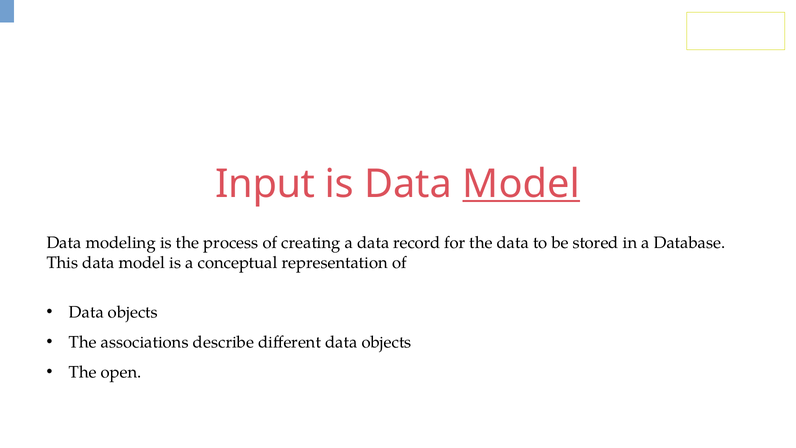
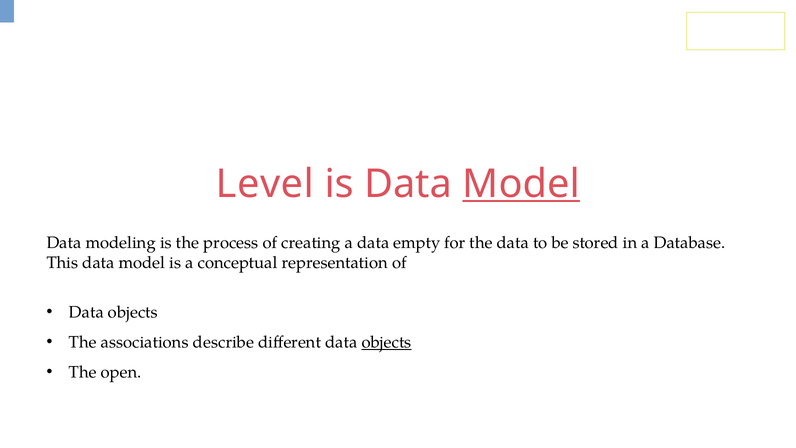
Input: Input -> Level
record: record -> empty
objects at (387, 342) underline: none -> present
